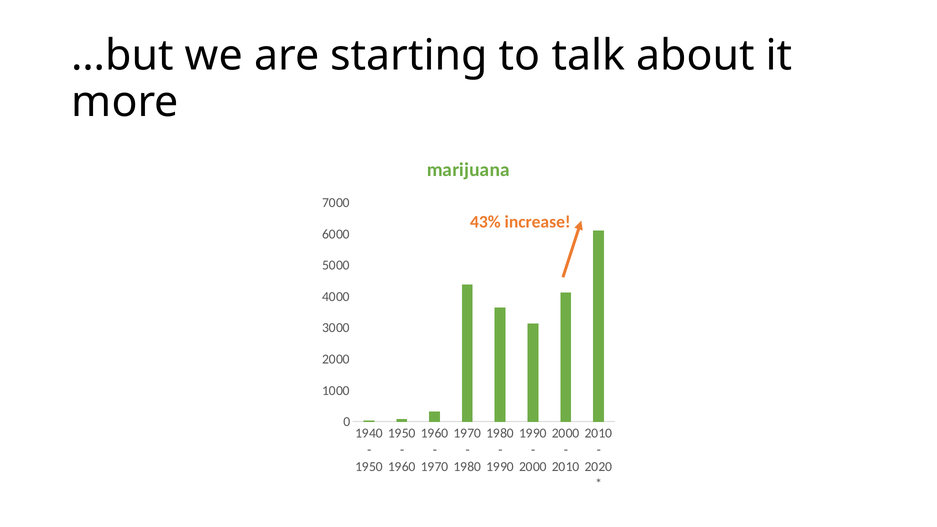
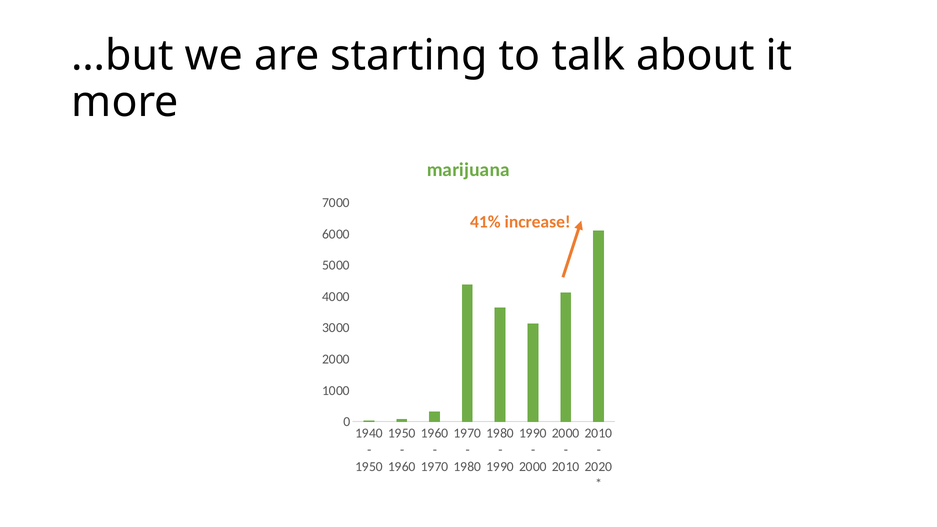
43%: 43% -> 41%
